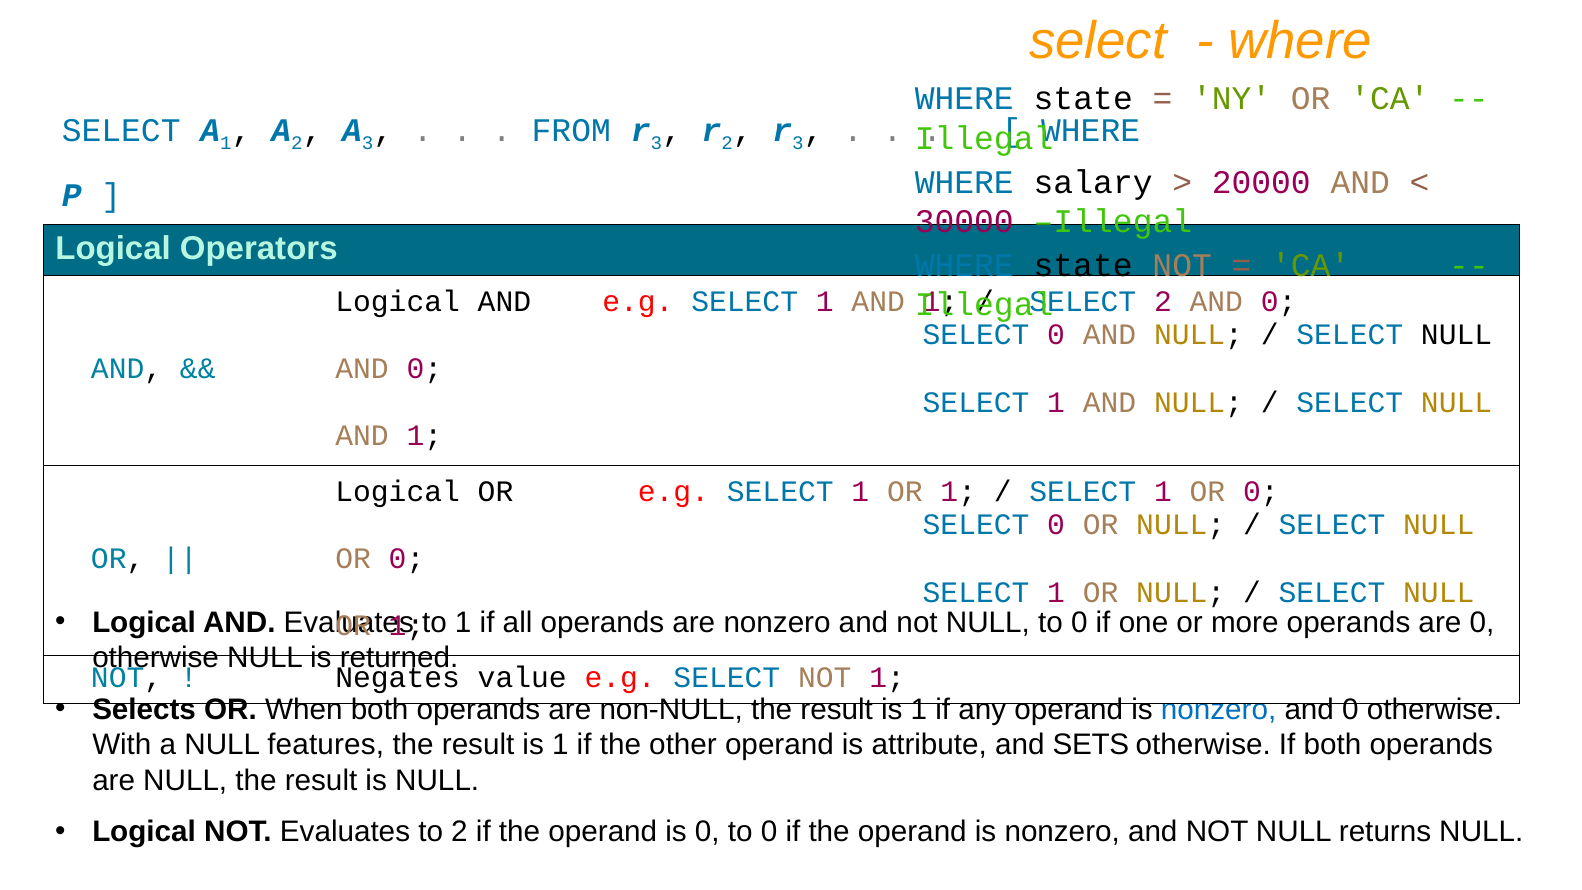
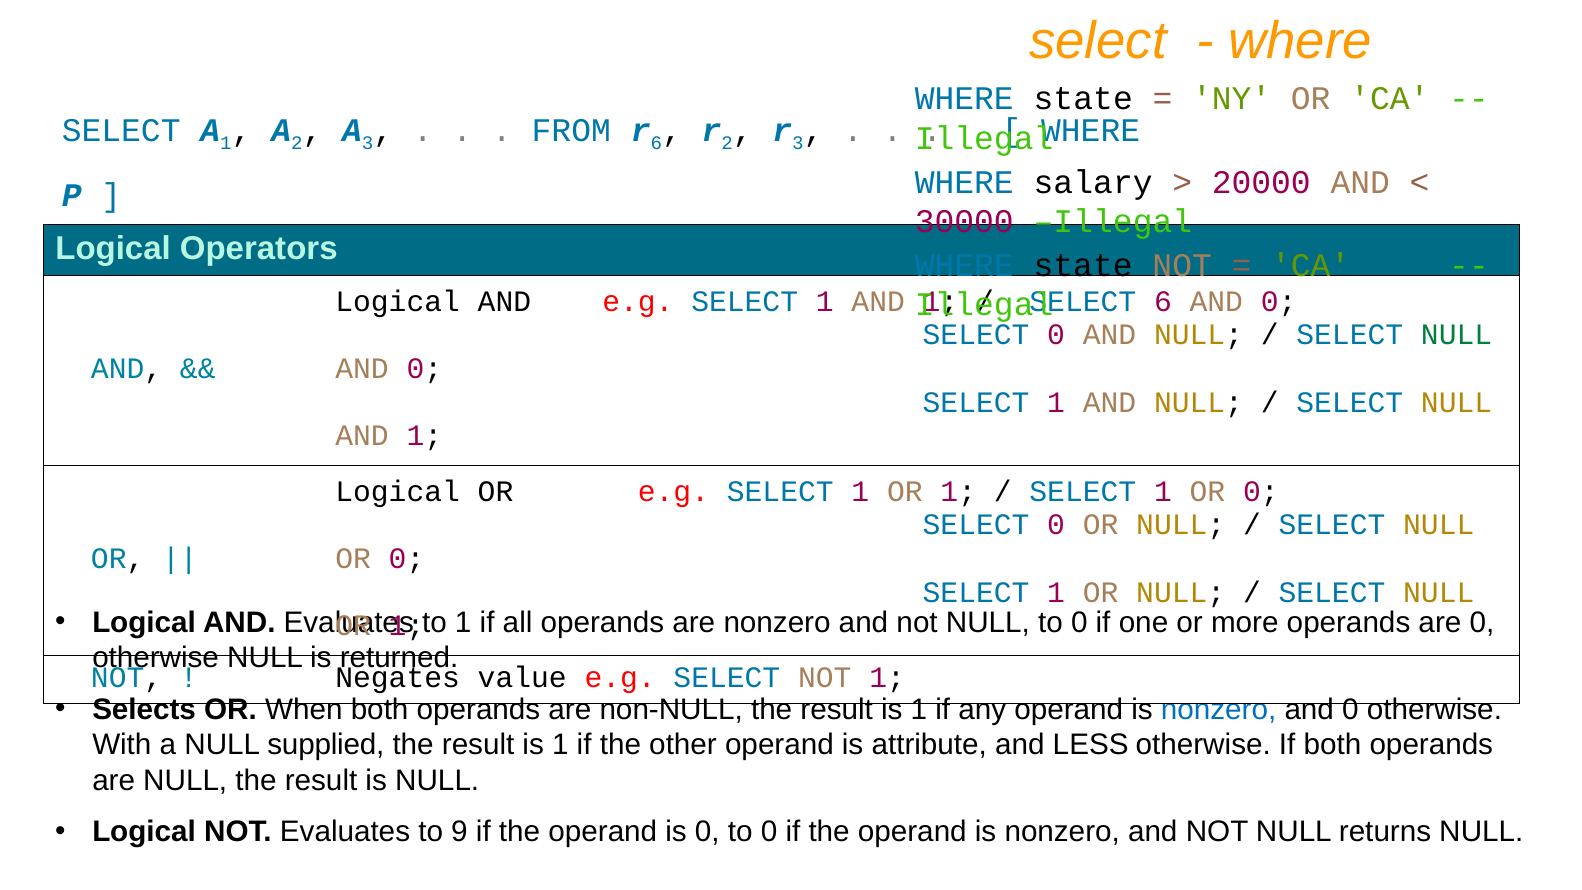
3 at (656, 143): 3 -> 6
SELECT 2: 2 -> 6
NULL at (1457, 335) colour: black -> green
features: features -> supplied
SETS: SETS -> LESS
to 2: 2 -> 9
